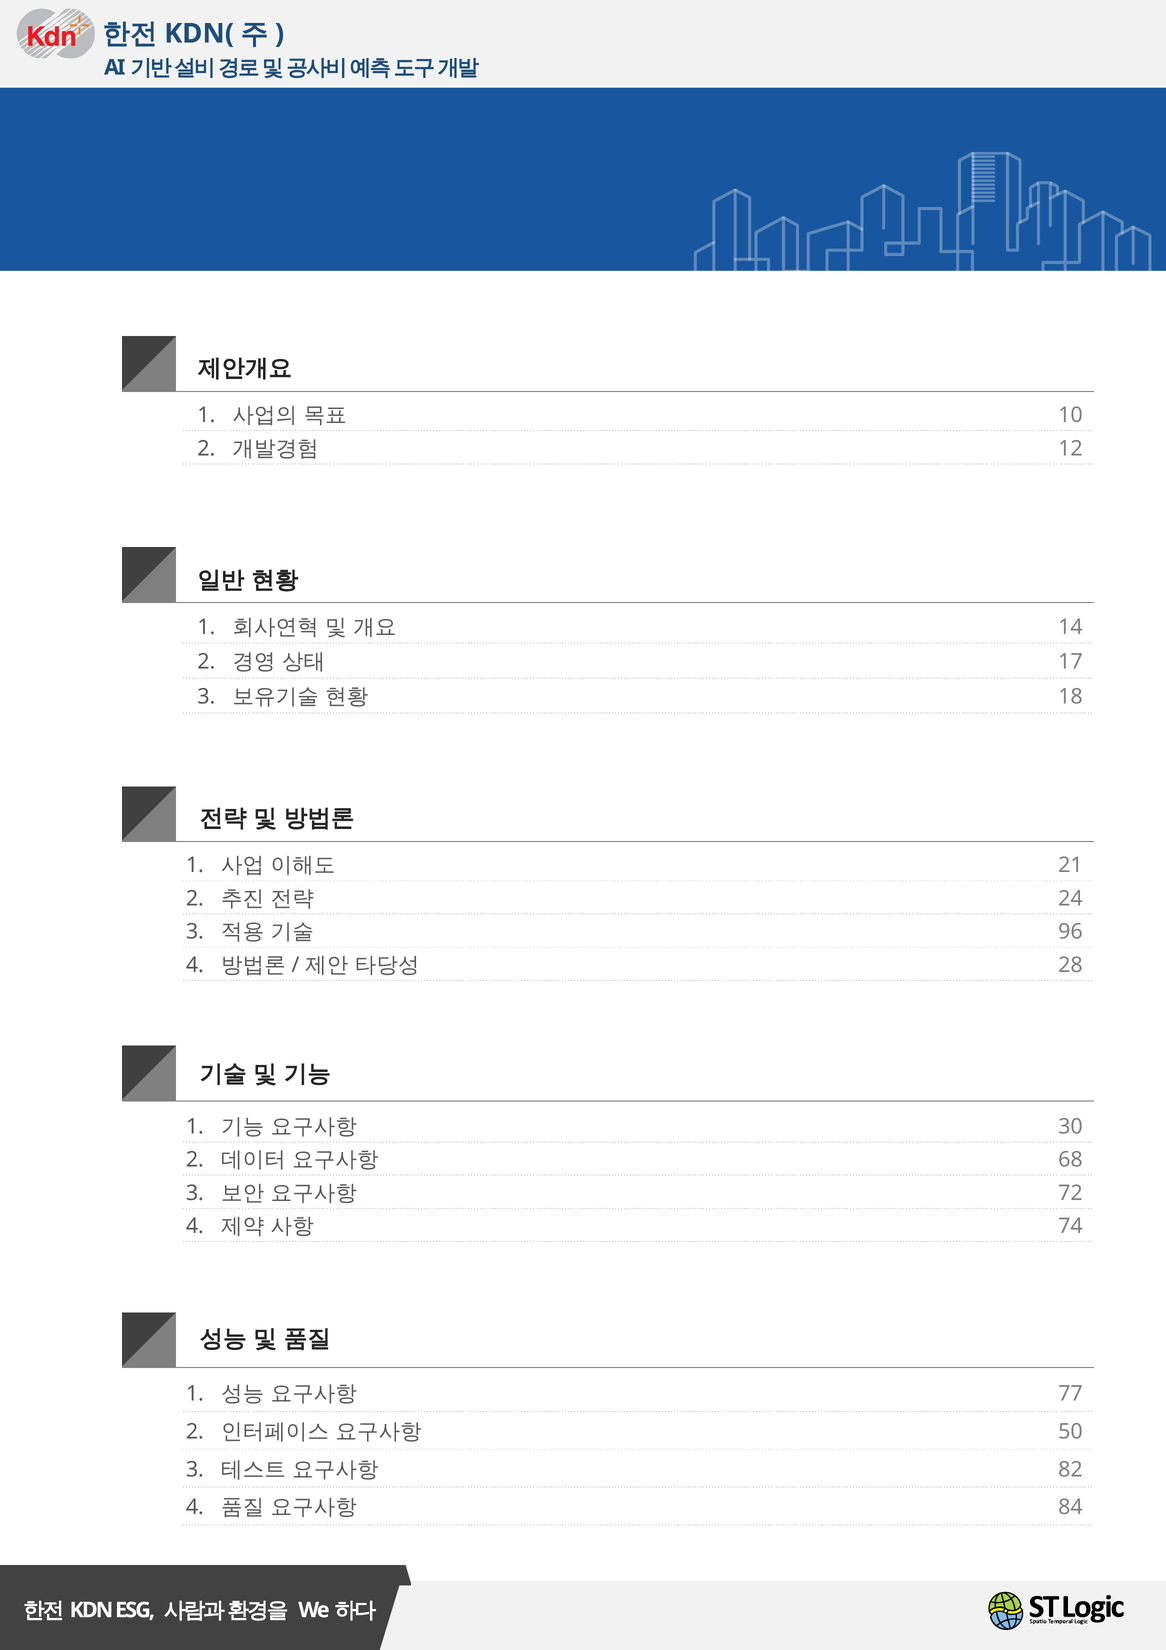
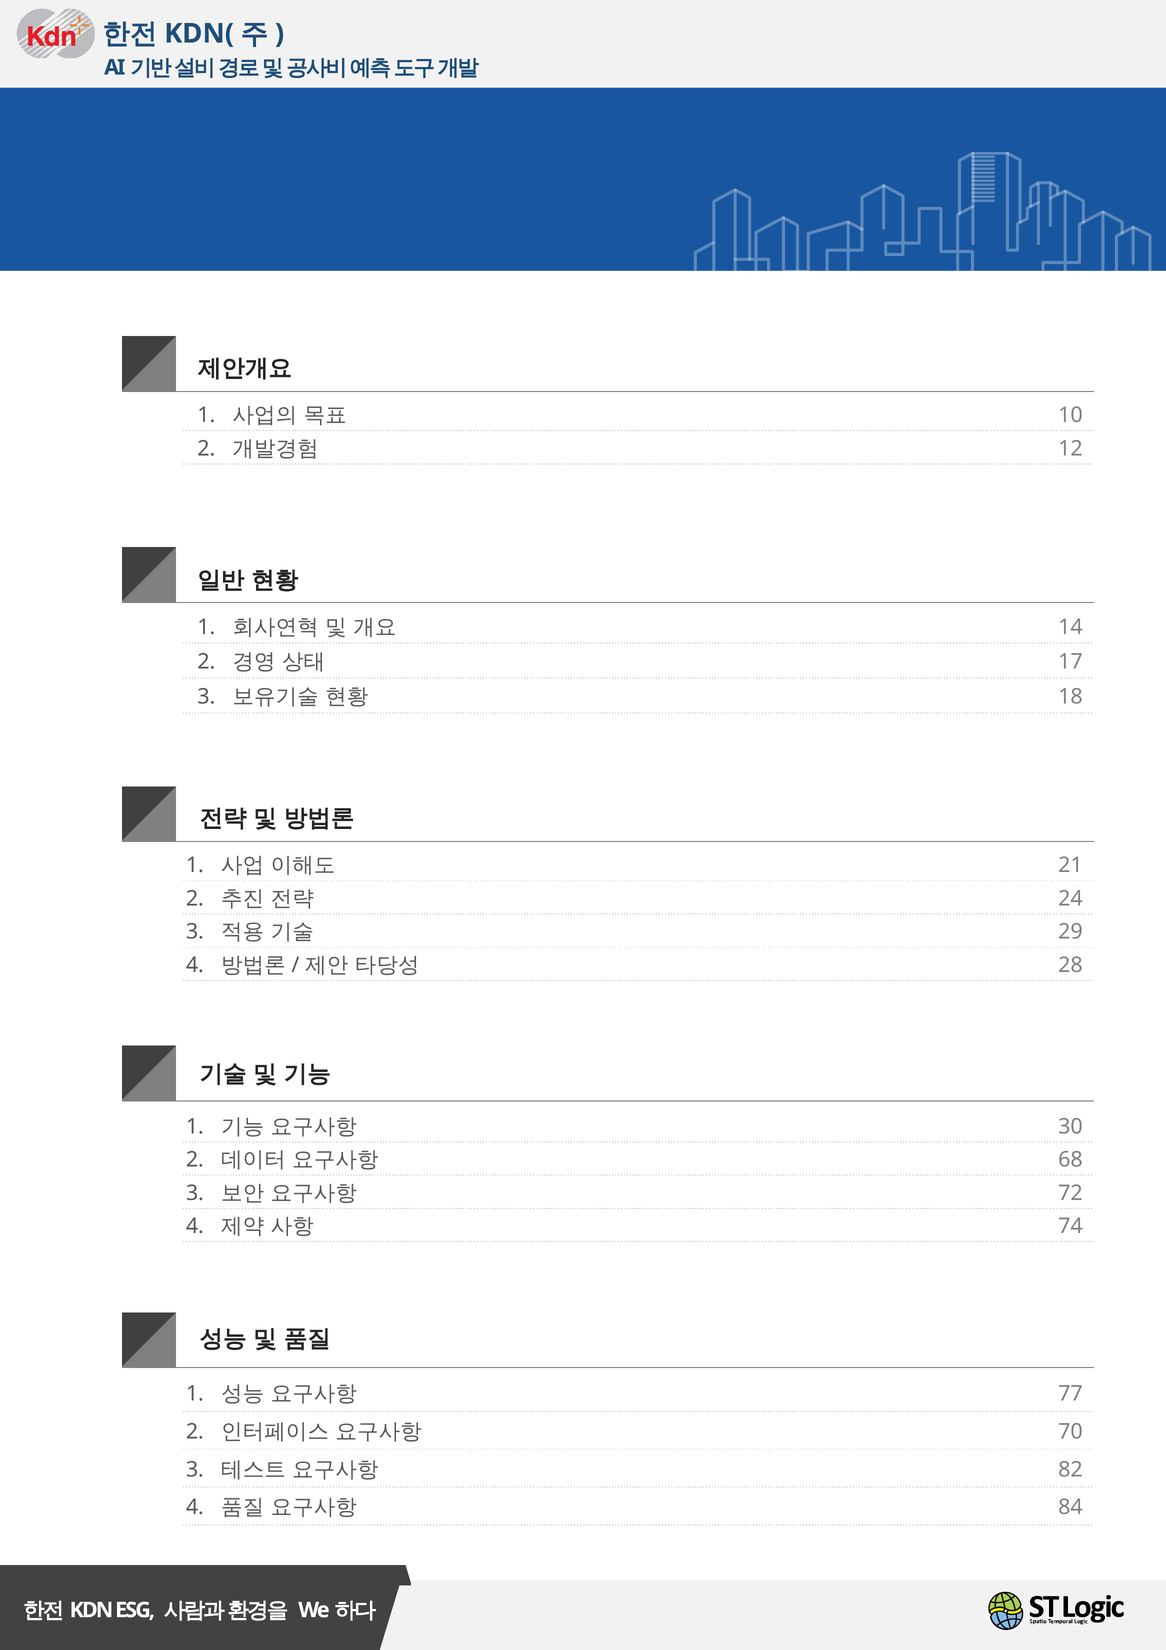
96: 96 -> 29
50: 50 -> 70
